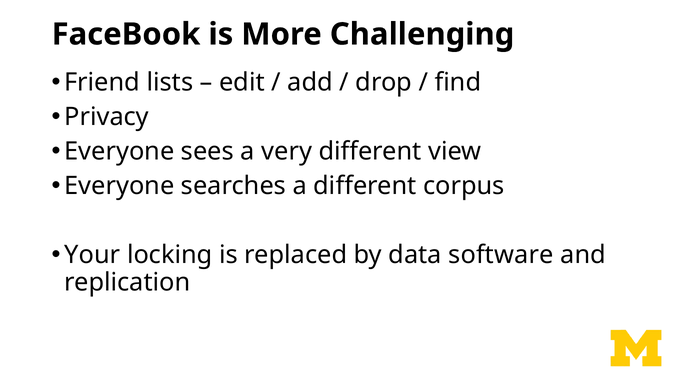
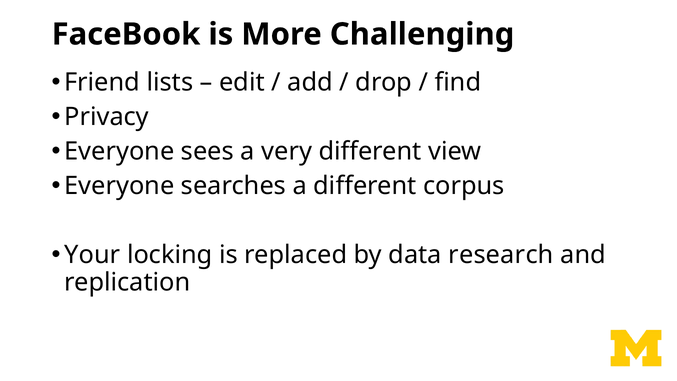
software: software -> research
